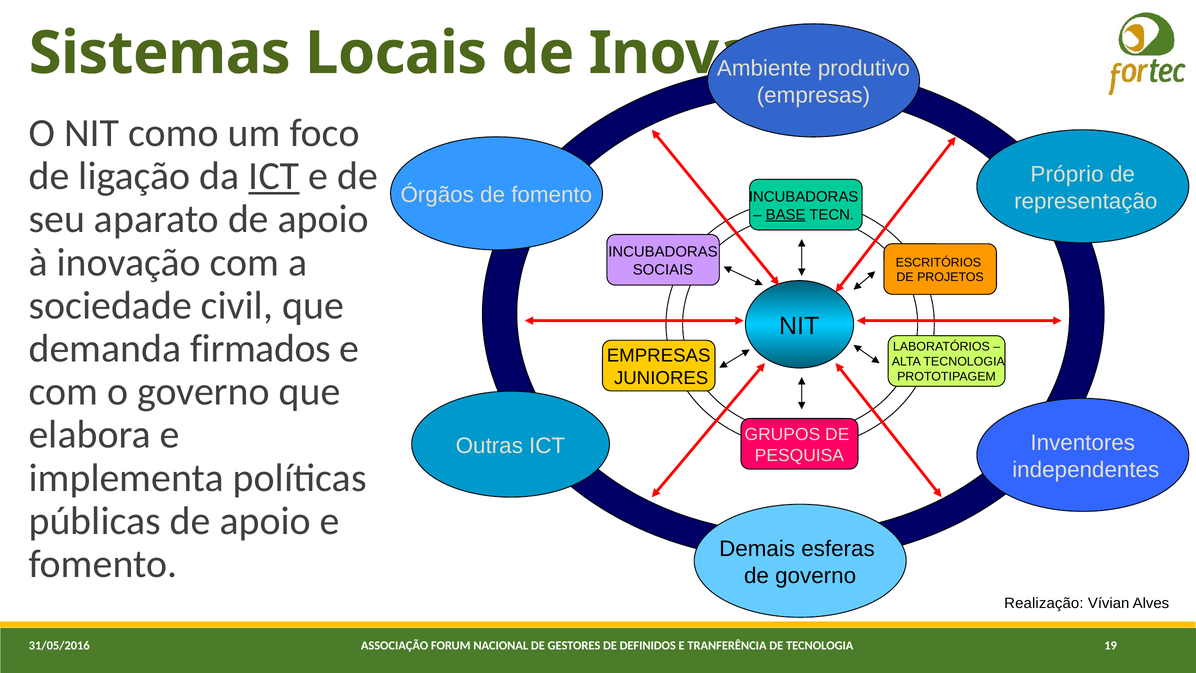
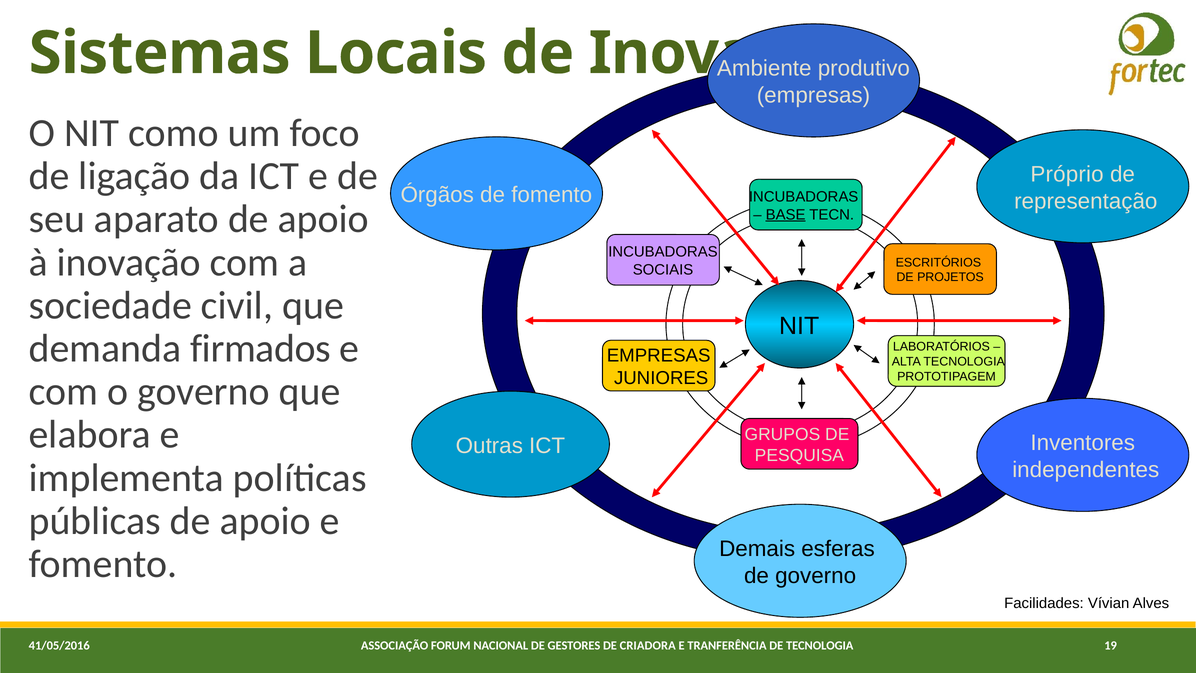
ICT at (274, 176) underline: present -> none
Realização: Realização -> Facilidades
31/05/2016: 31/05/2016 -> 41/05/2016
DEFINIDOS: DEFINIDOS -> CRIADORA
